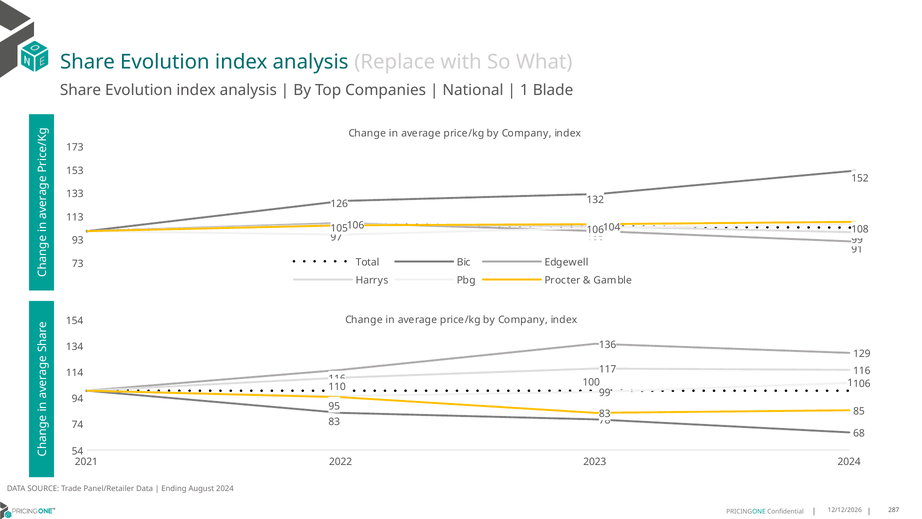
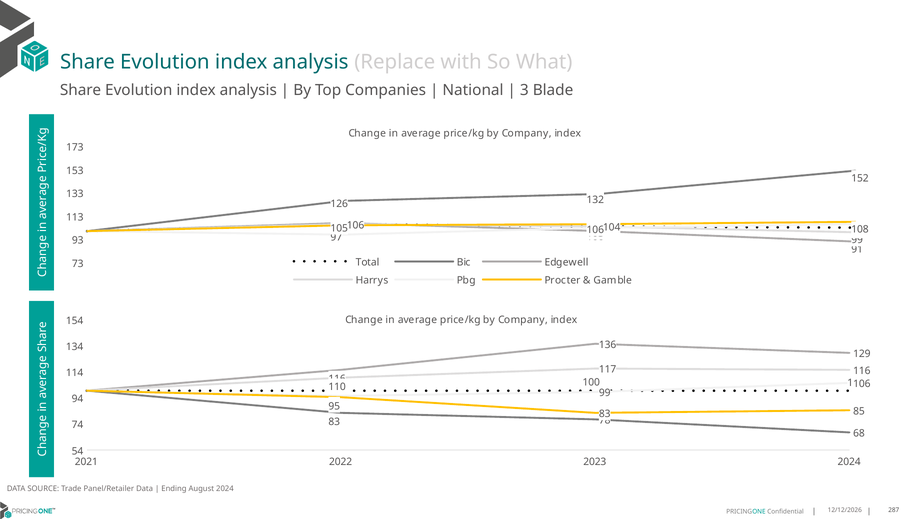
1: 1 -> 3
